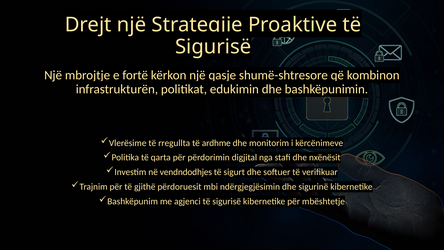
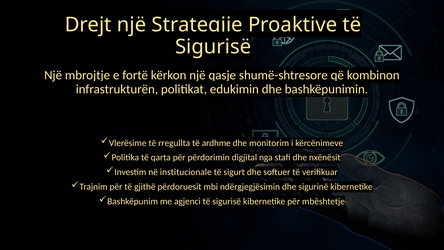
vendndodhjes: vendndodhjes -> institucionale
